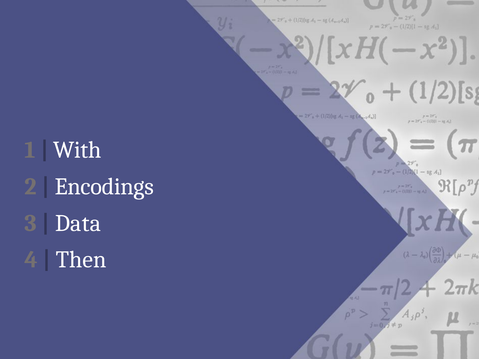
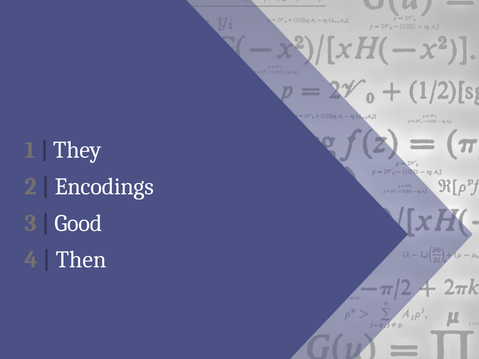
With: With -> They
Data: Data -> Good
